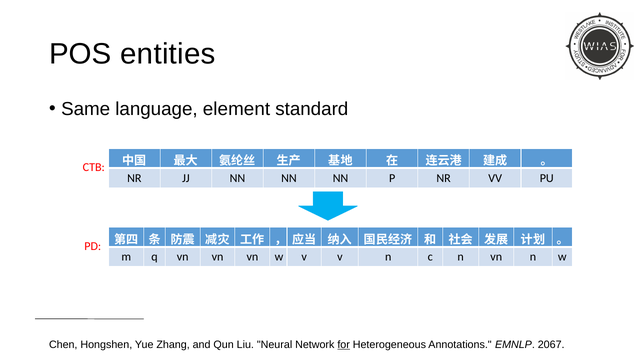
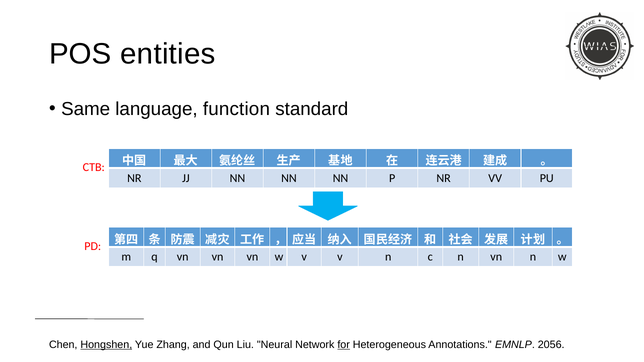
element: element -> function
Hongshen underline: none -> present
2067: 2067 -> 2056
